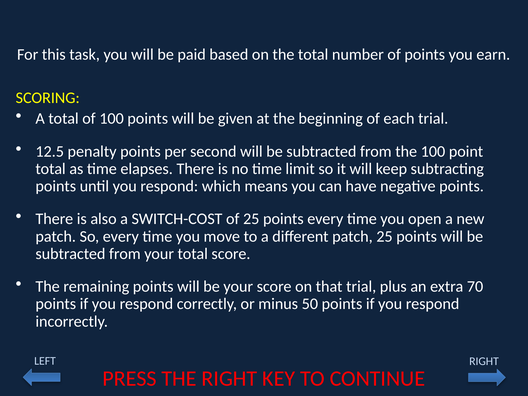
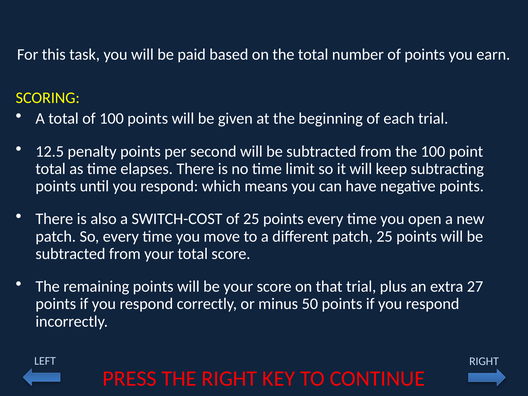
70: 70 -> 27
